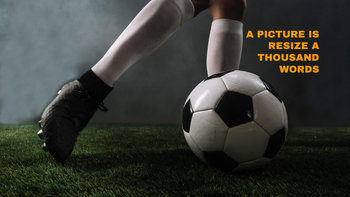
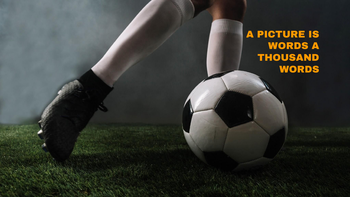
RESIZE at (288, 46): RESIZE -> WORDS
